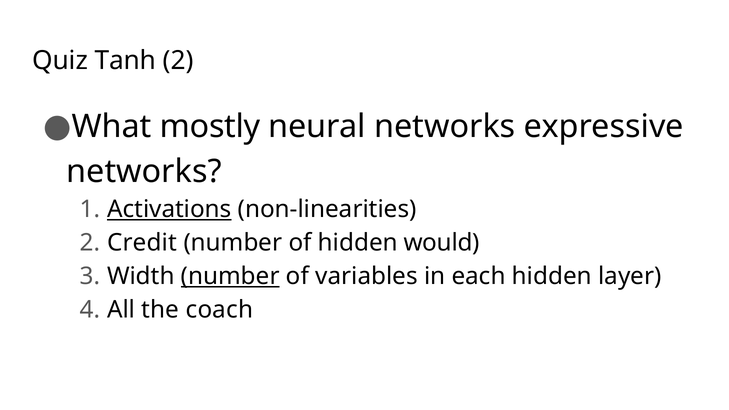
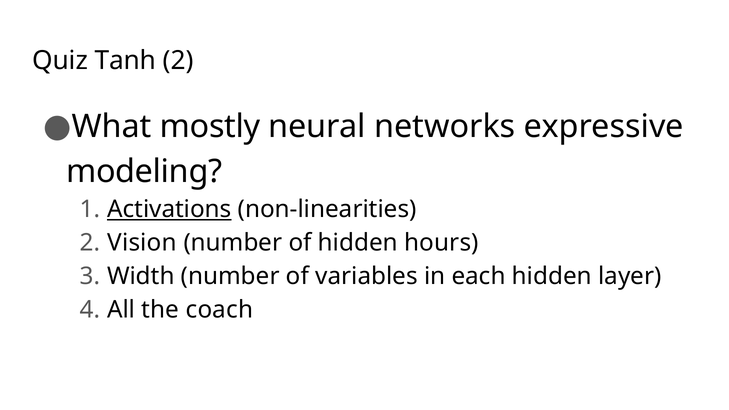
networks at (144, 171): networks -> modeling
Credit: Credit -> Vision
would: would -> hours
number at (230, 276) underline: present -> none
